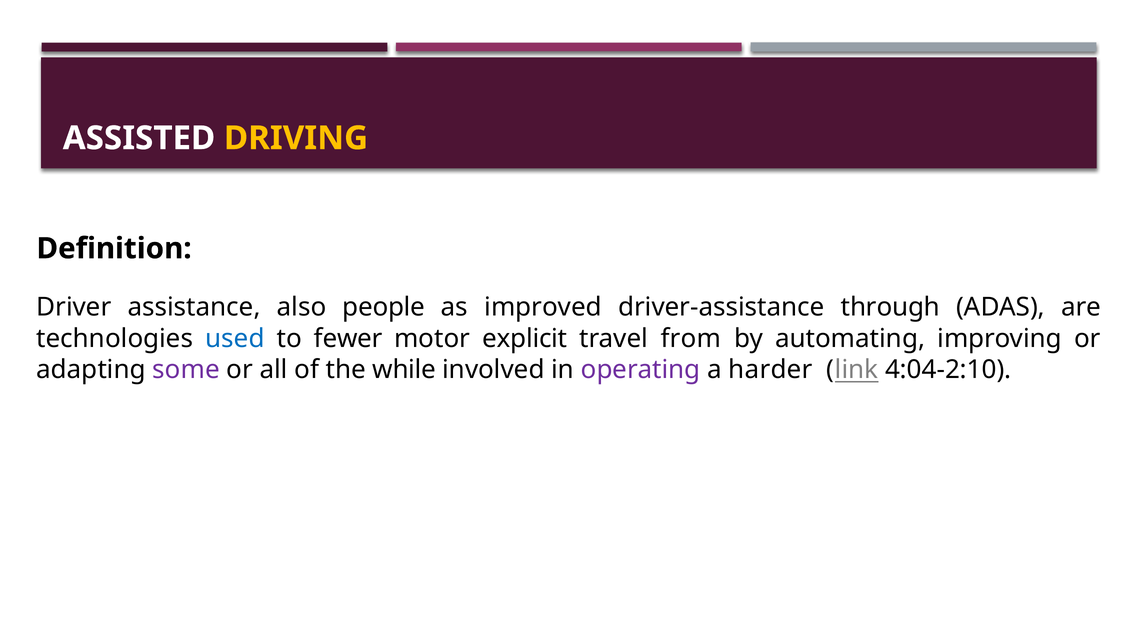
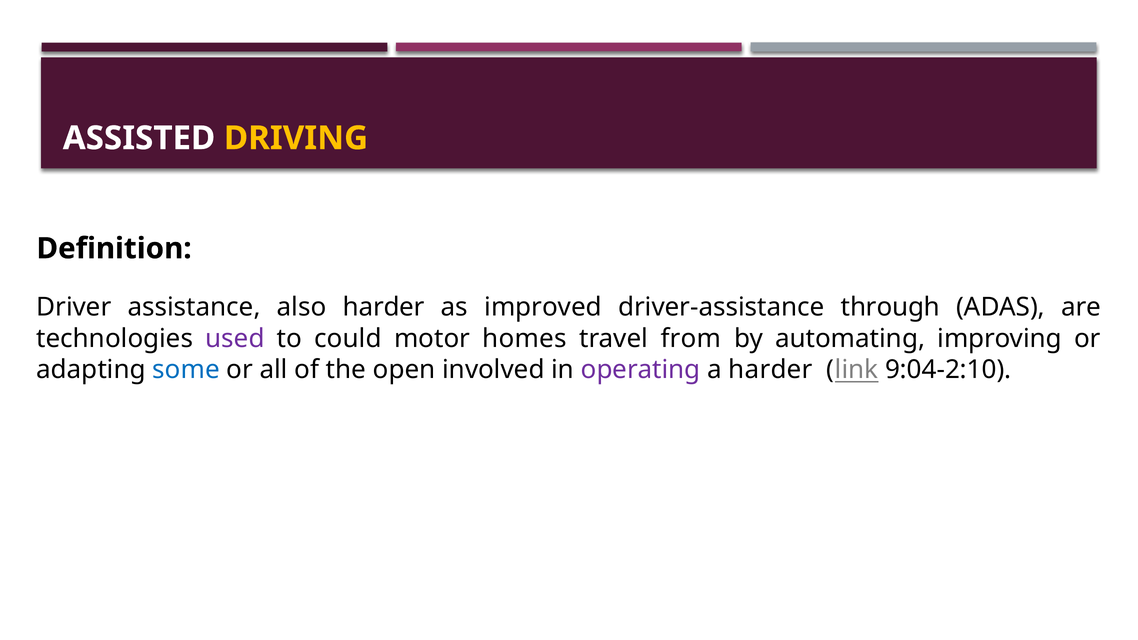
also people: people -> harder
used colour: blue -> purple
fewer: fewer -> could
explicit: explicit -> homes
some colour: purple -> blue
while: while -> open
4:04-2:10: 4:04-2:10 -> 9:04-2:10
